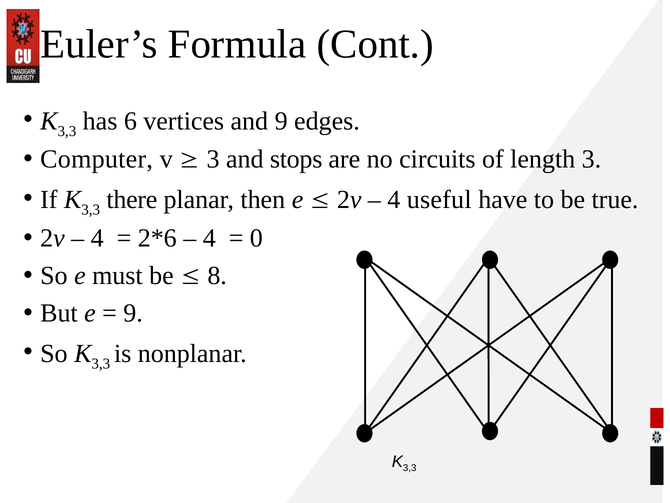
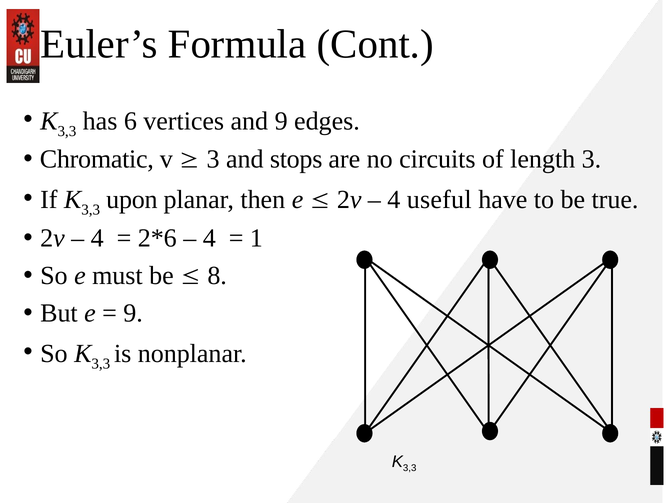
Computer: Computer -> Chromatic
there: there -> upon
0: 0 -> 1
